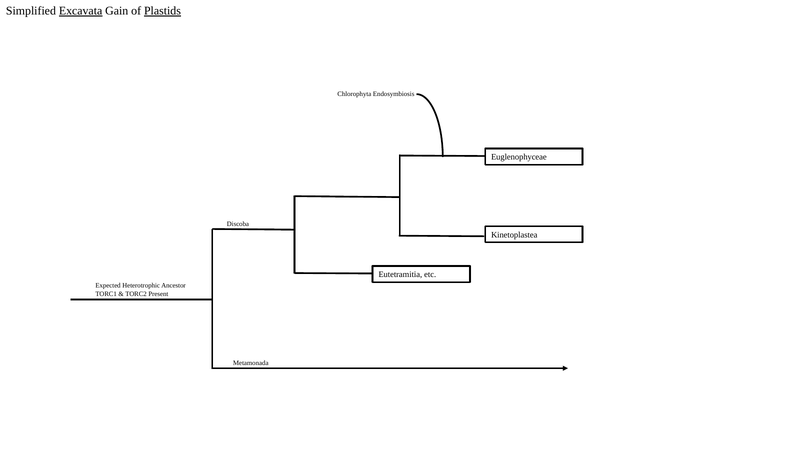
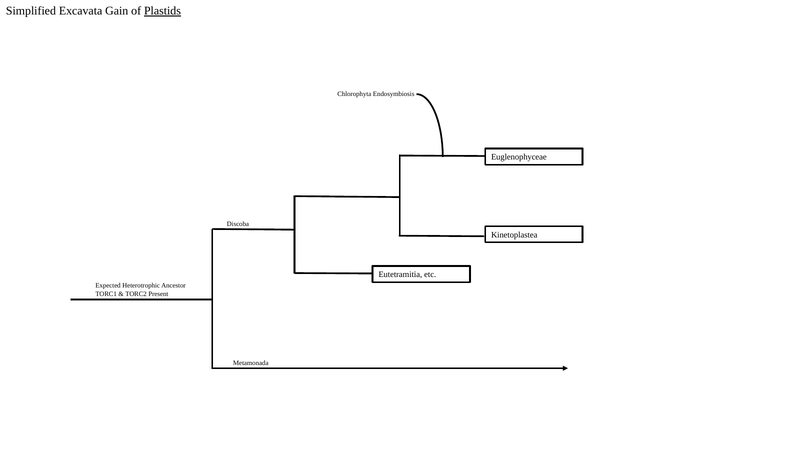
Excavata underline: present -> none
